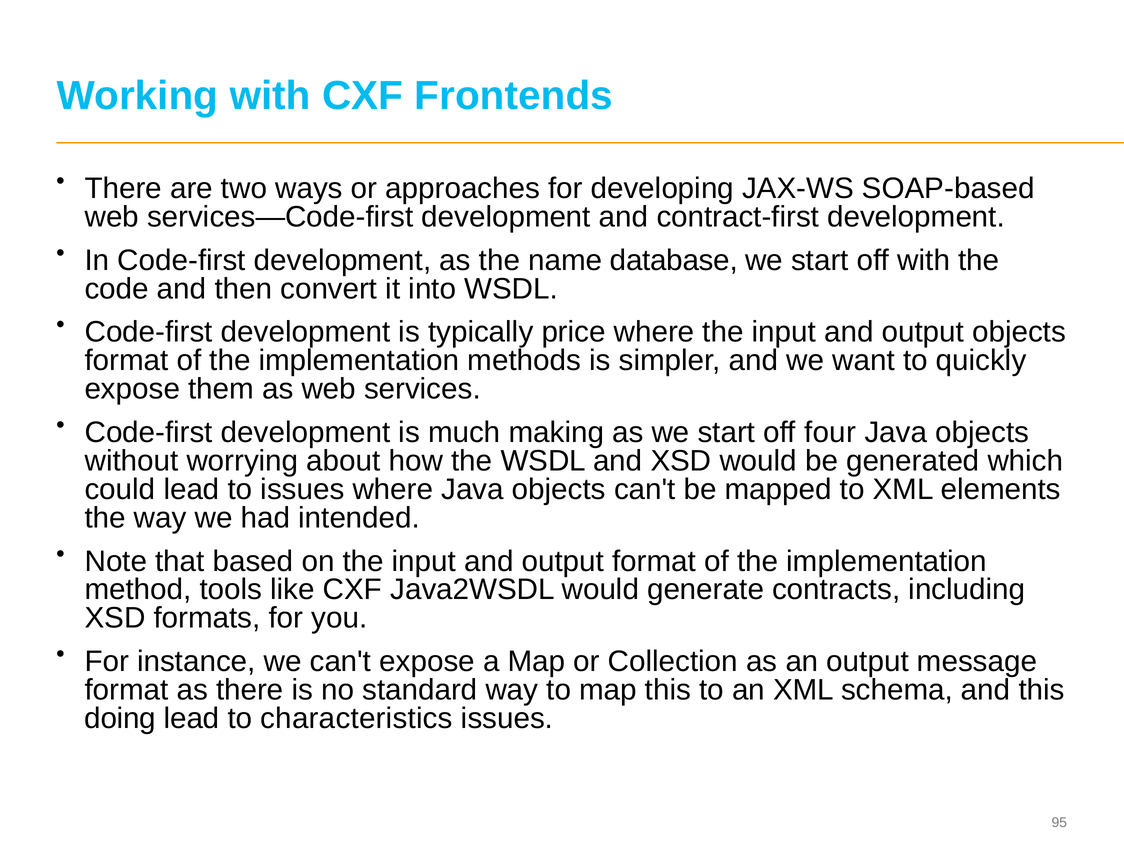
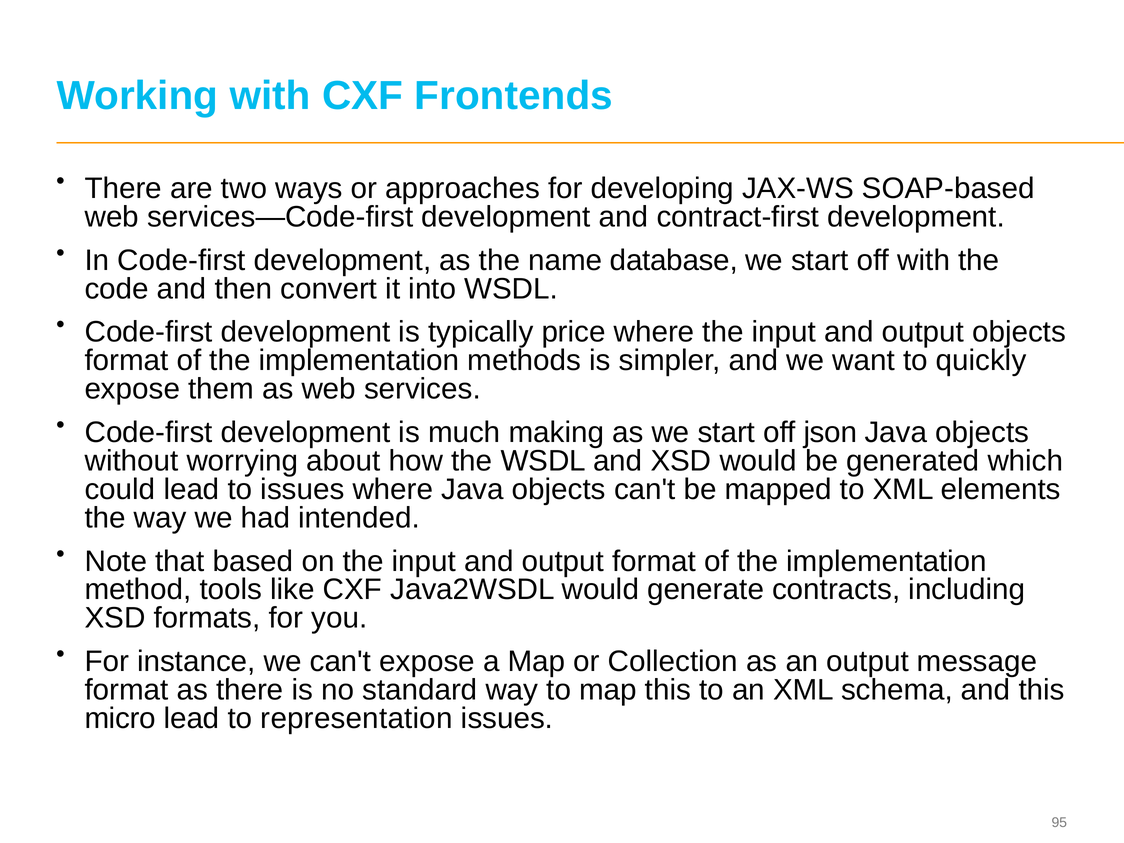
four: four -> json
doing: doing -> micro
characteristics: characteristics -> representation
